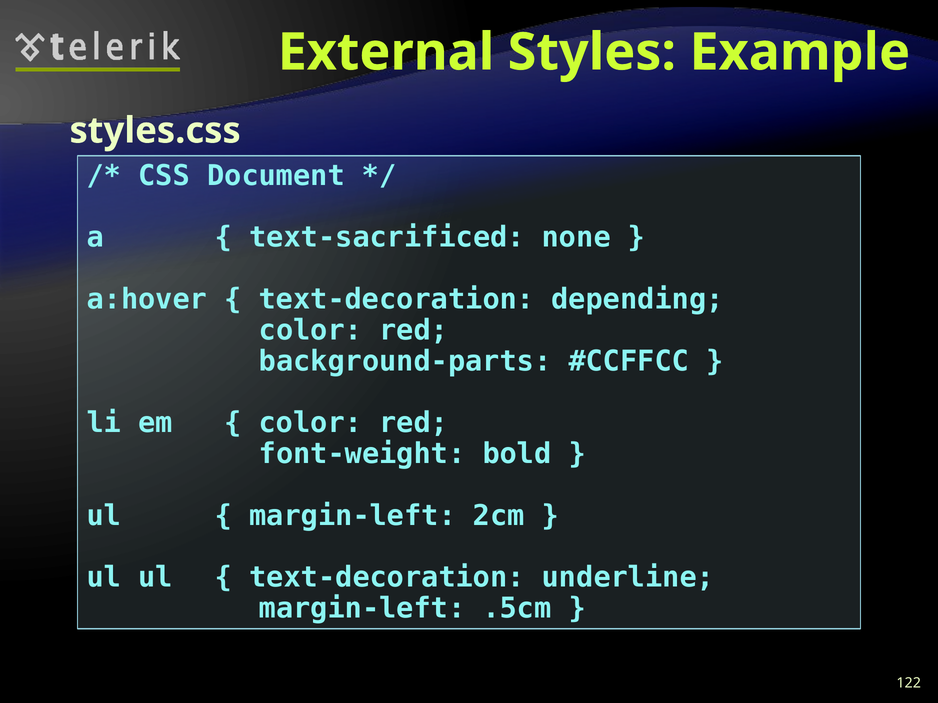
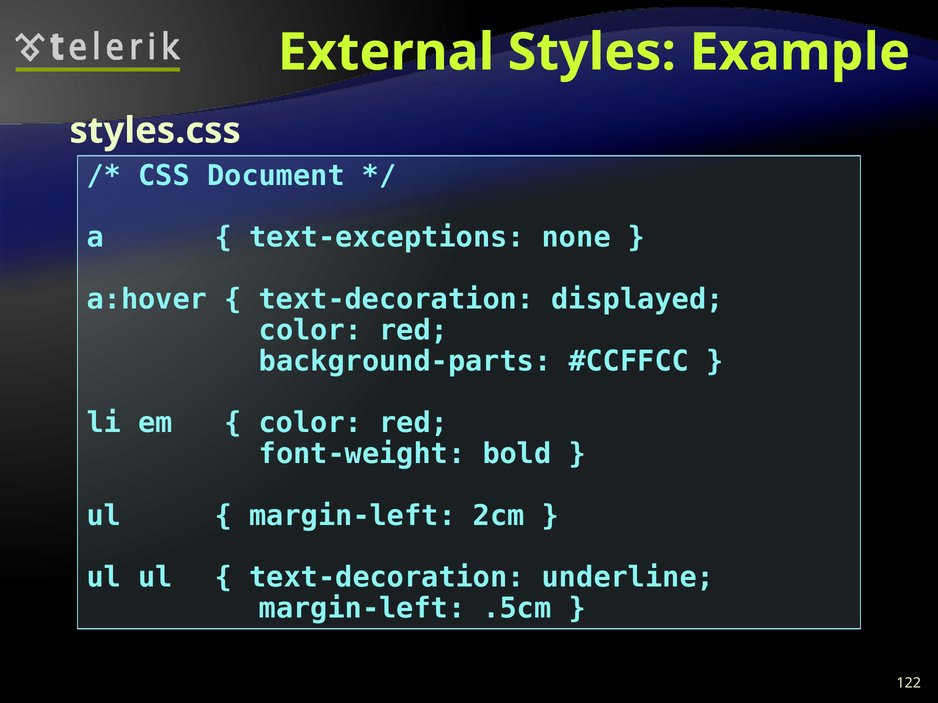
text-sacrificed: text-sacrificed -> text-exceptions
depending: depending -> displayed
